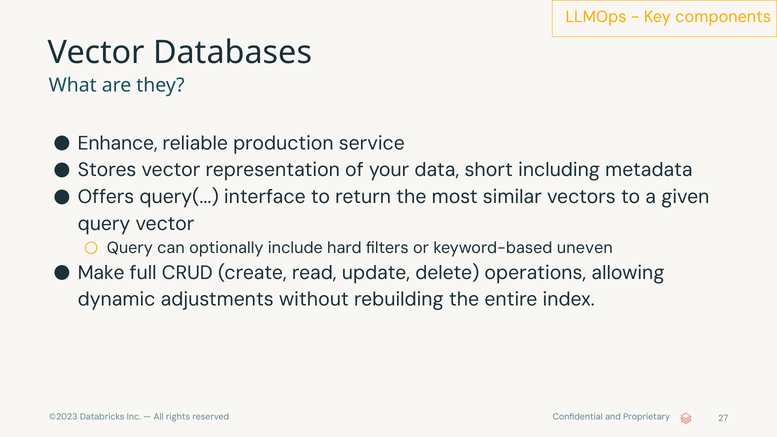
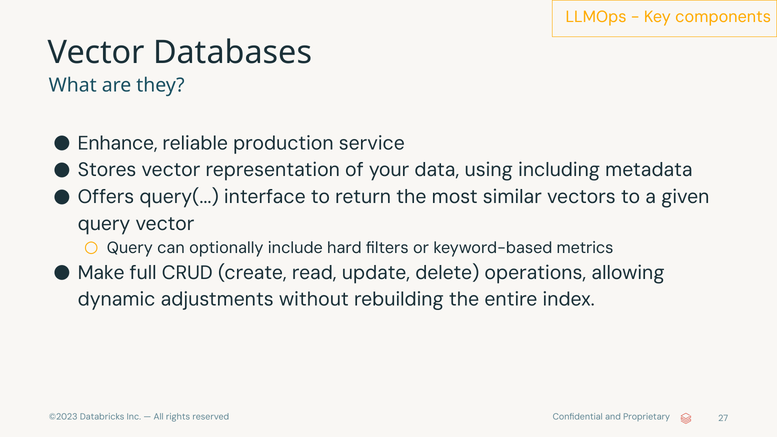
short: short -> using
uneven: uneven -> metrics
